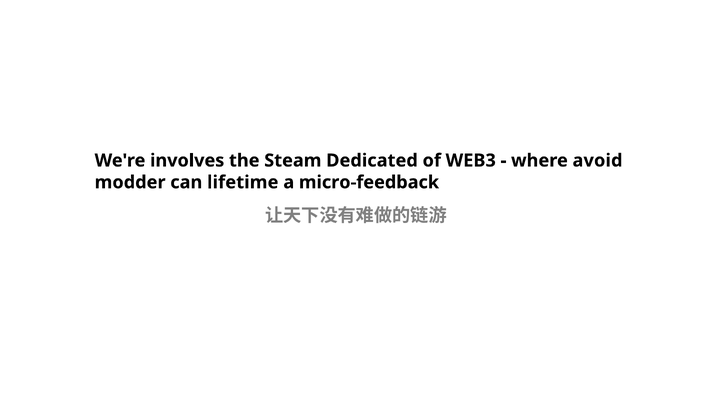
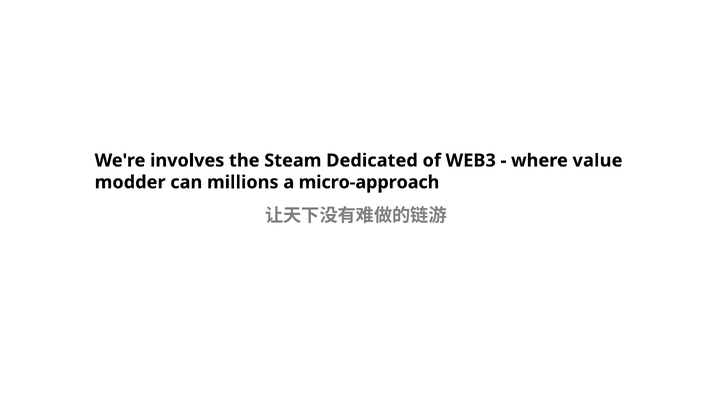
avoid: avoid -> value
lifetime: lifetime -> millions
micro-feedback: micro-feedback -> micro-approach
